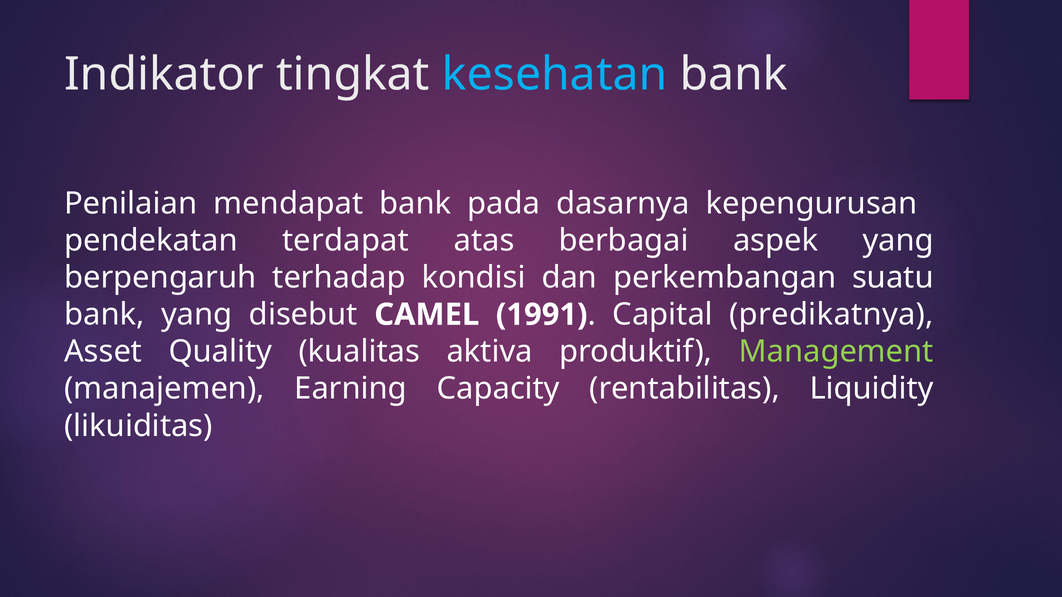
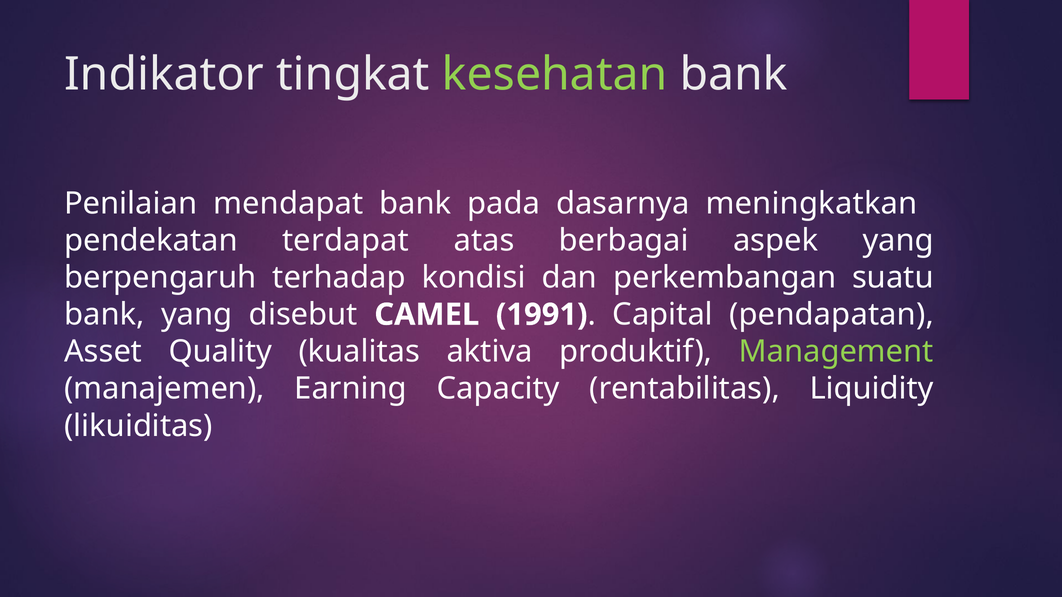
kesehatan colour: light blue -> light green
kepengurusan: kepengurusan -> meningkatkan
predikatnya: predikatnya -> pendapatan
